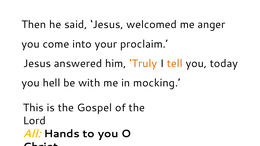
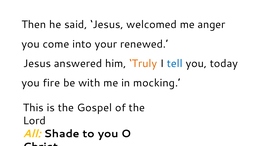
proclaim: proclaim -> renewed
tell colour: orange -> blue
hell: hell -> fire
Hands: Hands -> Shade
